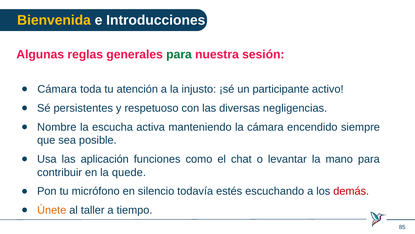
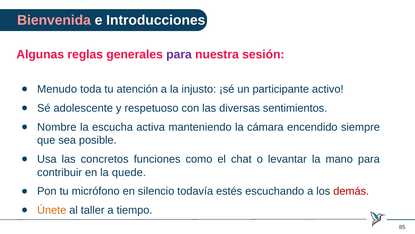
Bienvenida colour: yellow -> pink
para at (179, 54) colour: green -> purple
Cámara at (57, 89): Cámara -> Menudo
persistentes: persistentes -> adolescente
negligencias: negligencias -> sentimientos
aplicación: aplicación -> concretos
